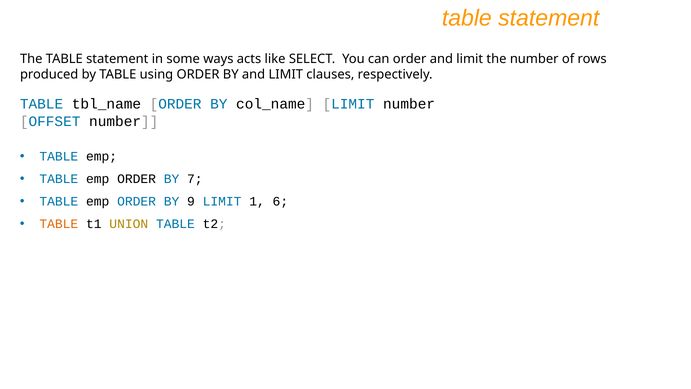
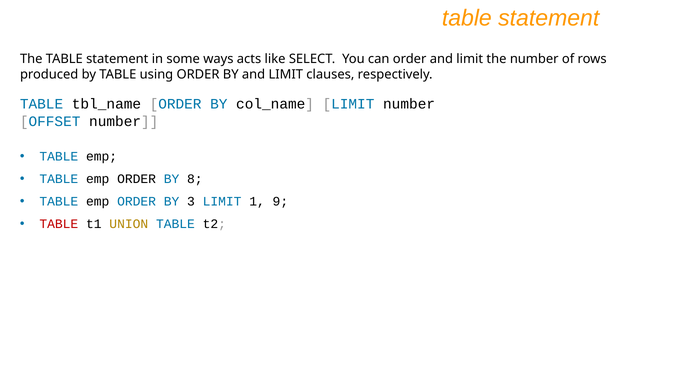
7: 7 -> 8
9: 9 -> 3
6: 6 -> 9
TABLE at (59, 224) colour: orange -> red
